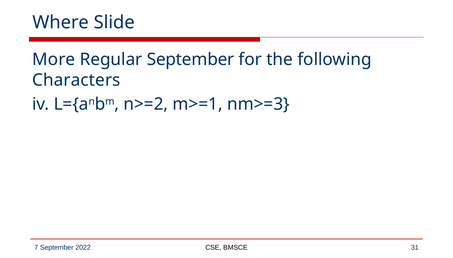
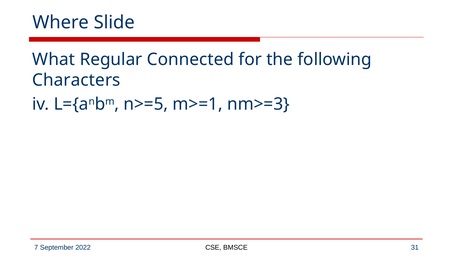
More: More -> What
Regular September: September -> Connected
n>=2: n>=2 -> n>=5
